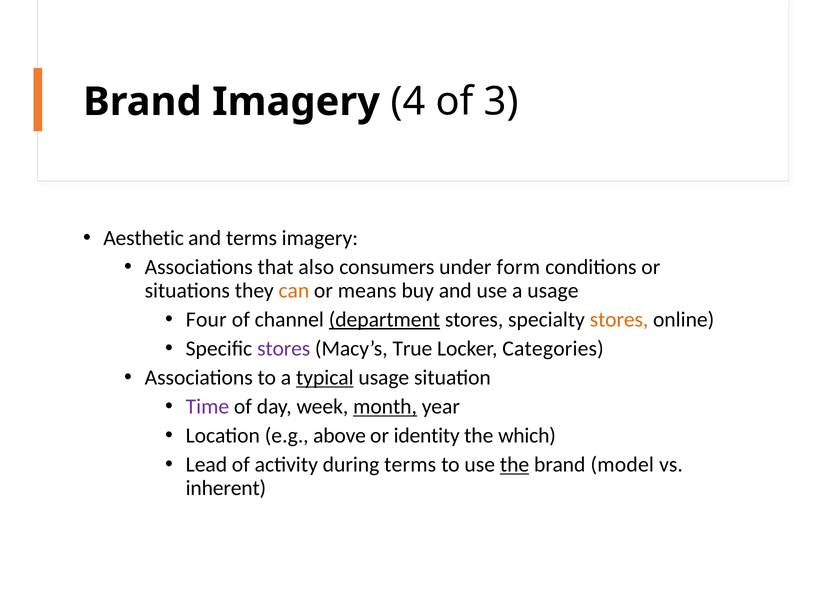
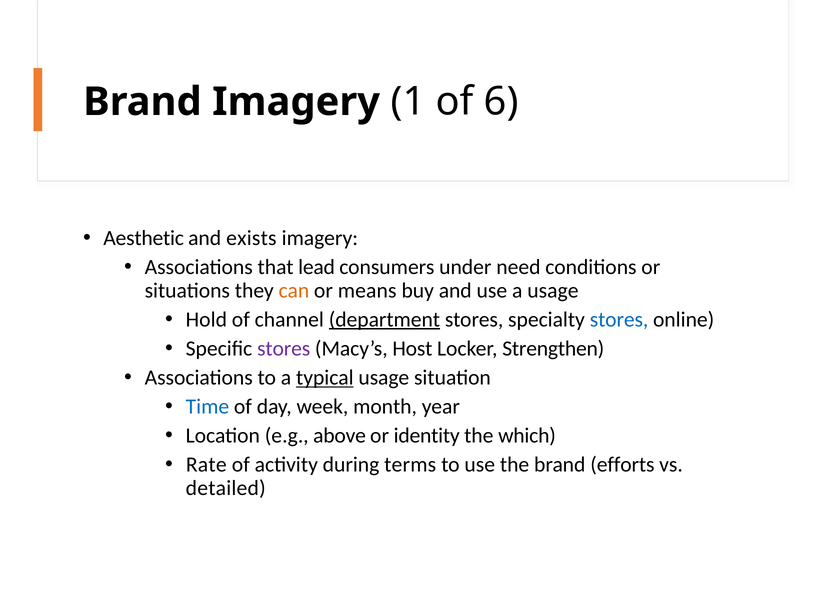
4: 4 -> 1
3: 3 -> 6
and terms: terms -> exists
also: also -> lead
form: form -> need
Four: Four -> Hold
stores at (619, 320) colour: orange -> blue
True: True -> Host
Categories: Categories -> Strengthen
Time colour: purple -> blue
month underline: present -> none
Lead: Lead -> Rate
the at (515, 465) underline: present -> none
model: model -> efforts
inherent: inherent -> detailed
